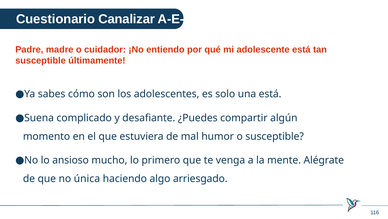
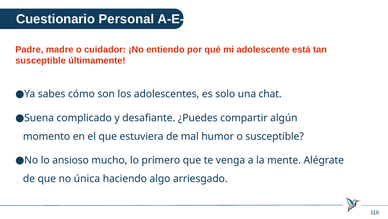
Canalizar: Canalizar -> Personal
una está: está -> chat
